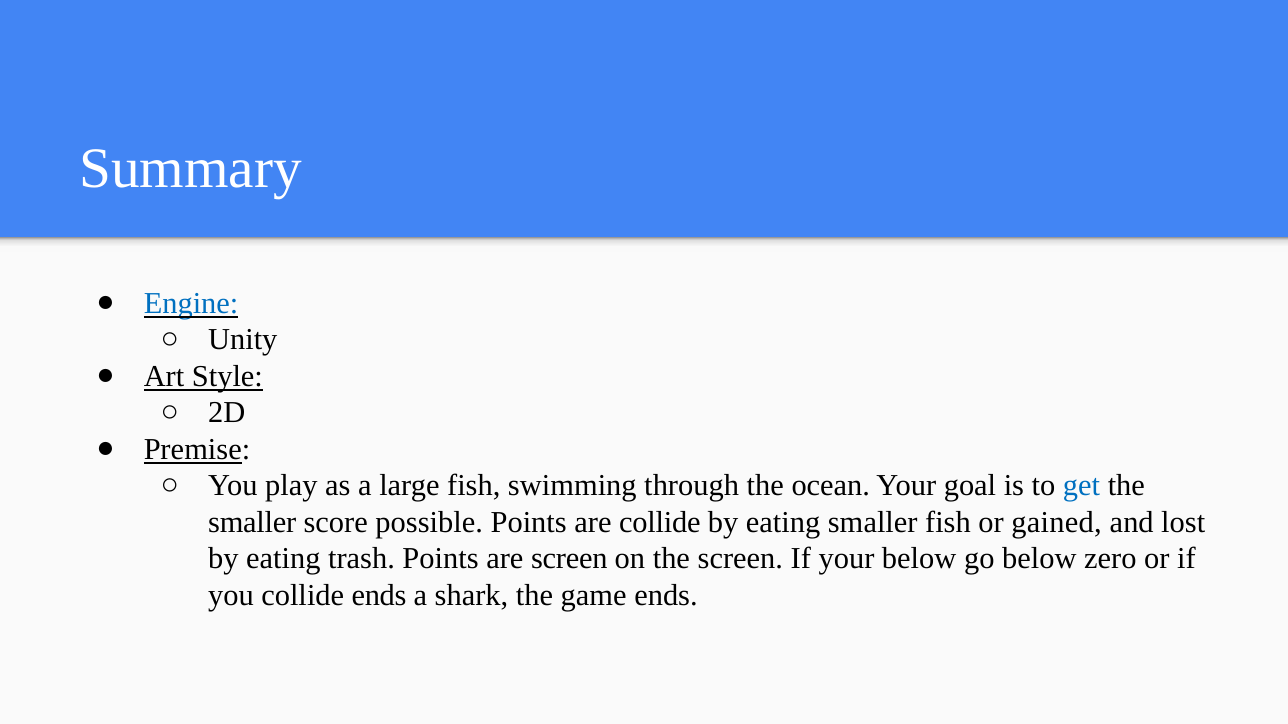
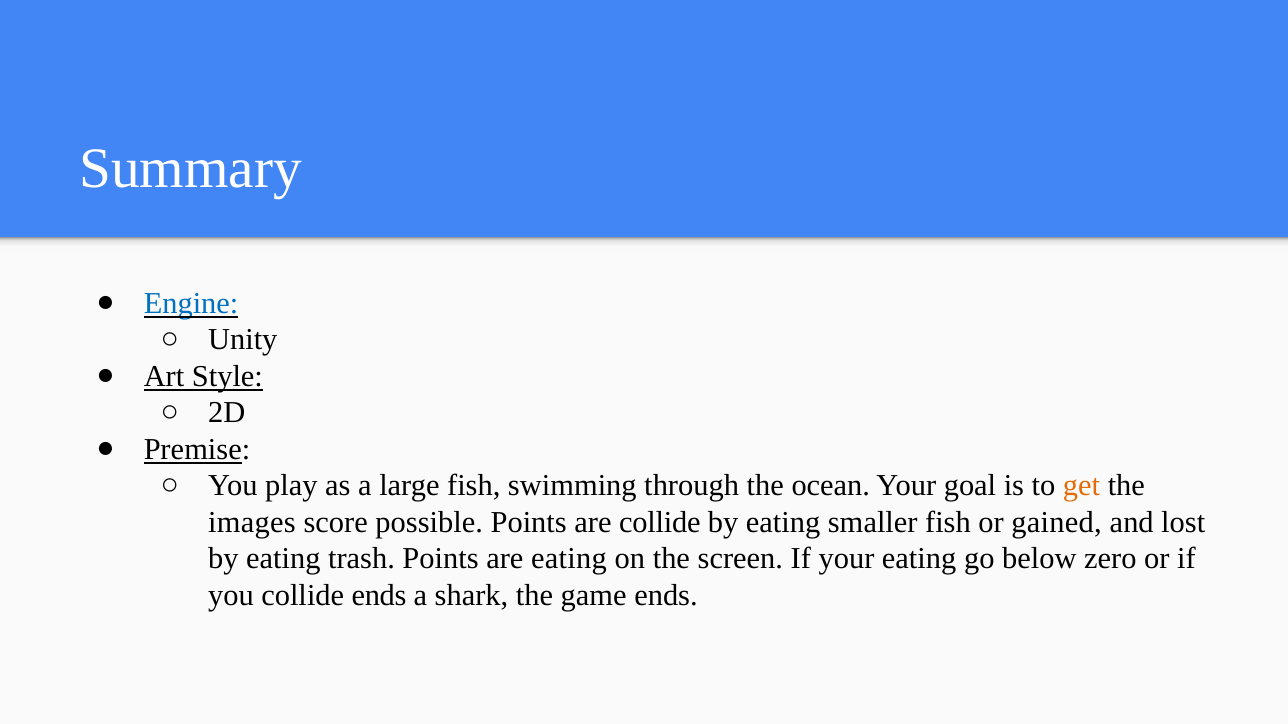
get colour: blue -> orange
smaller at (252, 523): smaller -> images
are screen: screen -> eating
your below: below -> eating
